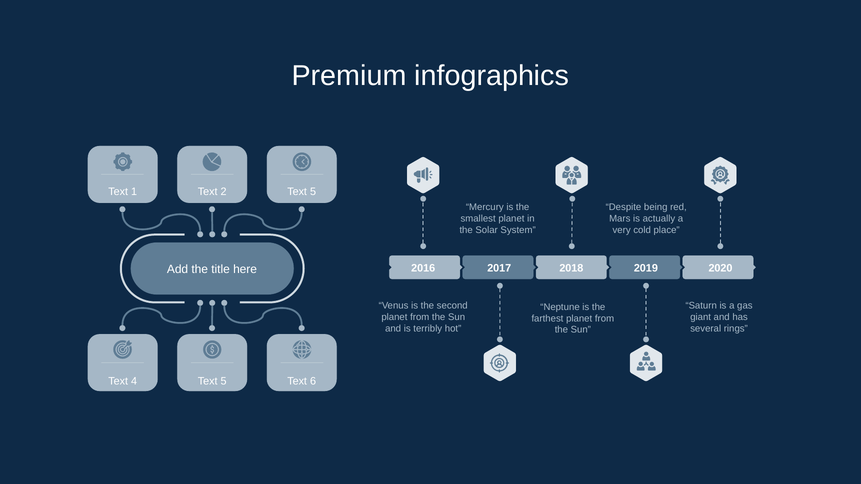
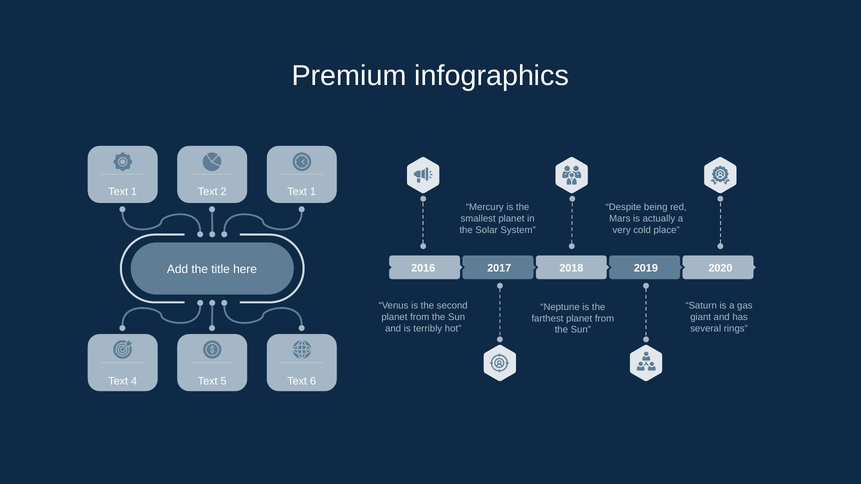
2 Text 5: 5 -> 1
